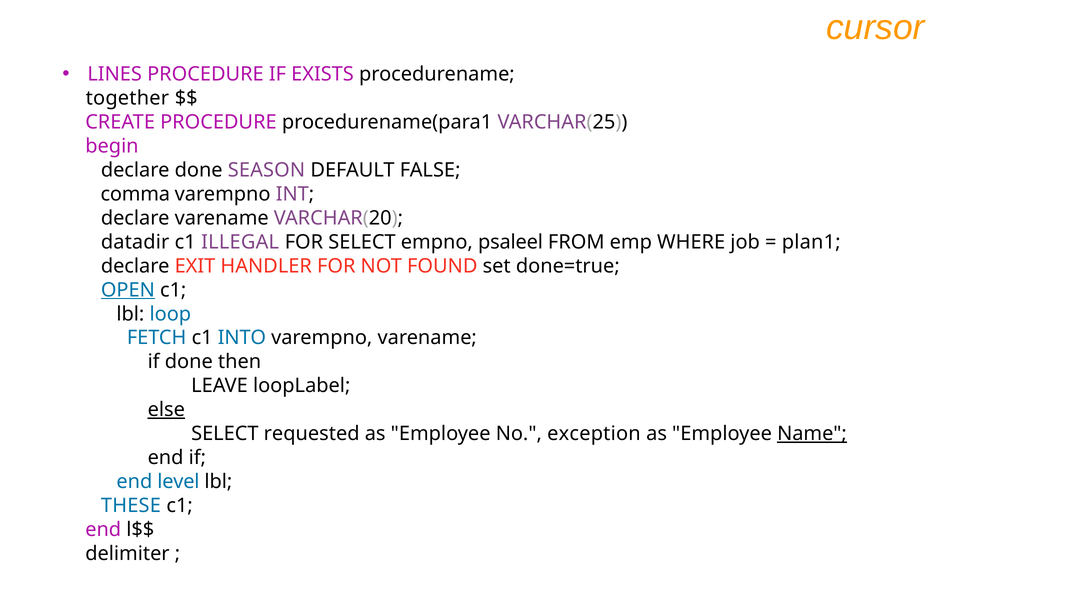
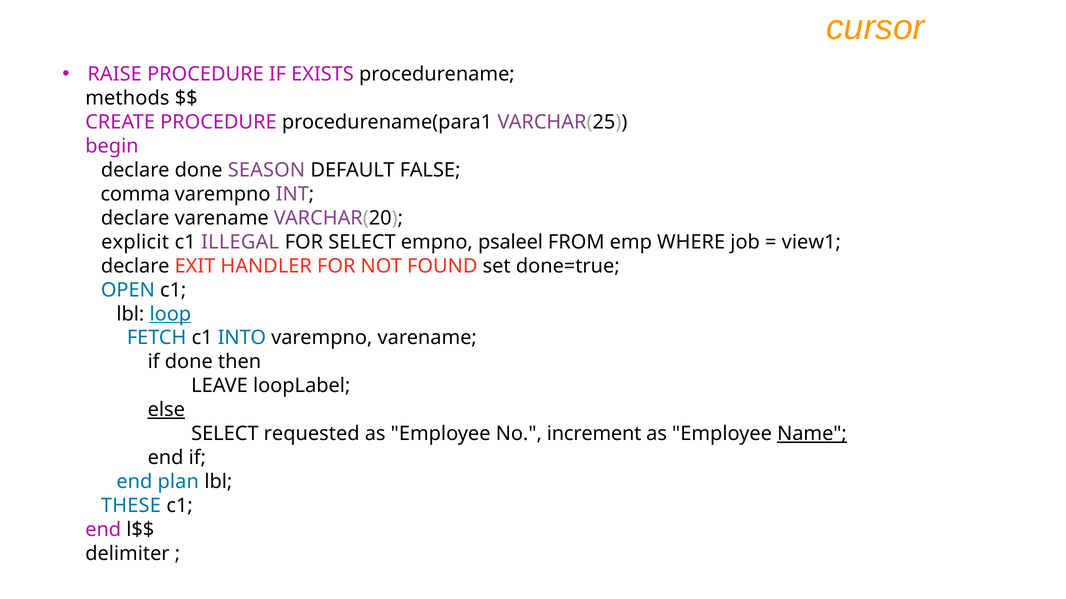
LINES: LINES -> RAISE
together: together -> methods
datadir: datadir -> explicit
plan1: plan1 -> view1
OPEN underline: present -> none
loop underline: none -> present
exception: exception -> increment
level: level -> plan
